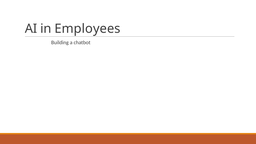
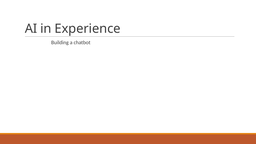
Employees: Employees -> Experience
